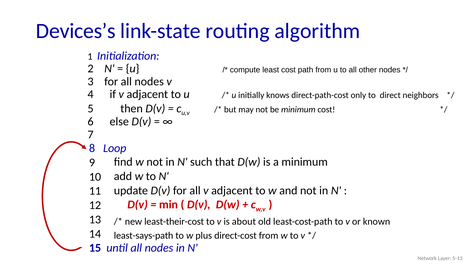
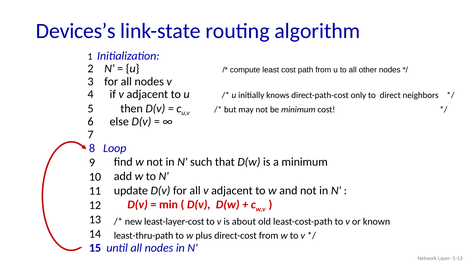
least-their-cost: least-their-cost -> least-layer-cost
least-says-path: least-says-path -> least-thru-path
